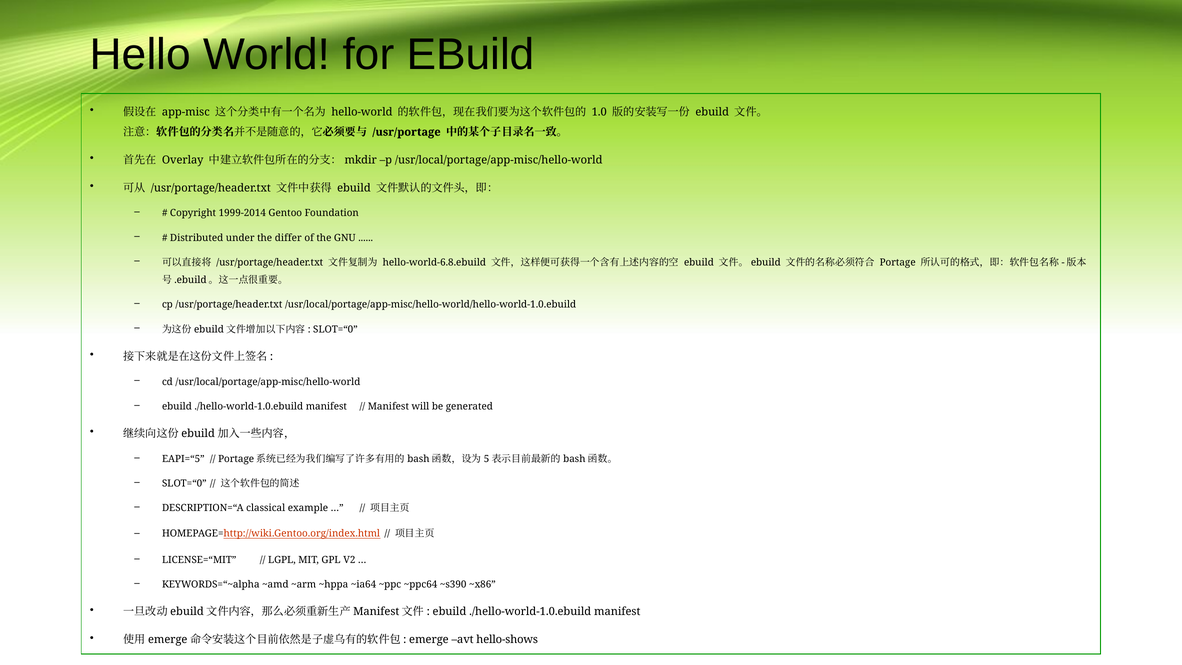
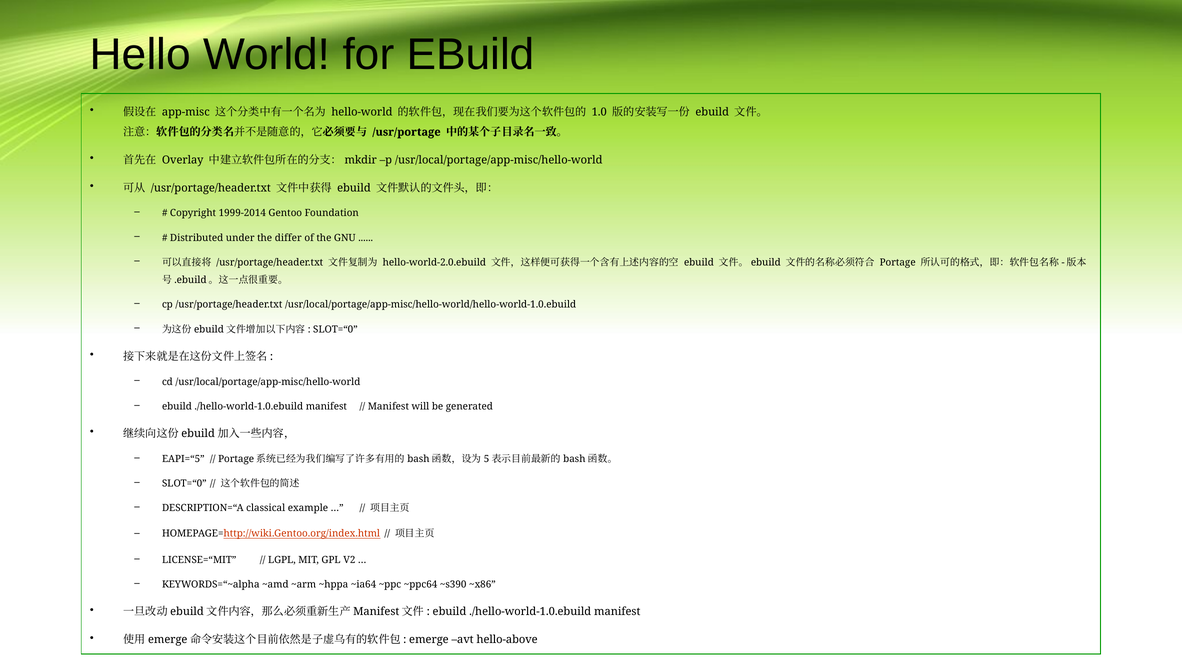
hello-world-6.8.ebuild: hello-world-6.8.ebuild -> hello-world-2.0.ebuild
hello-shows: hello-shows -> hello-above
